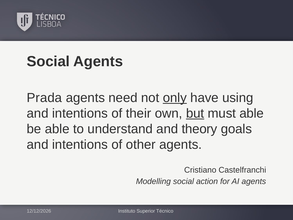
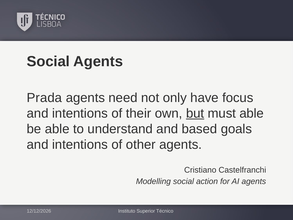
only underline: present -> none
using: using -> focus
theory: theory -> based
